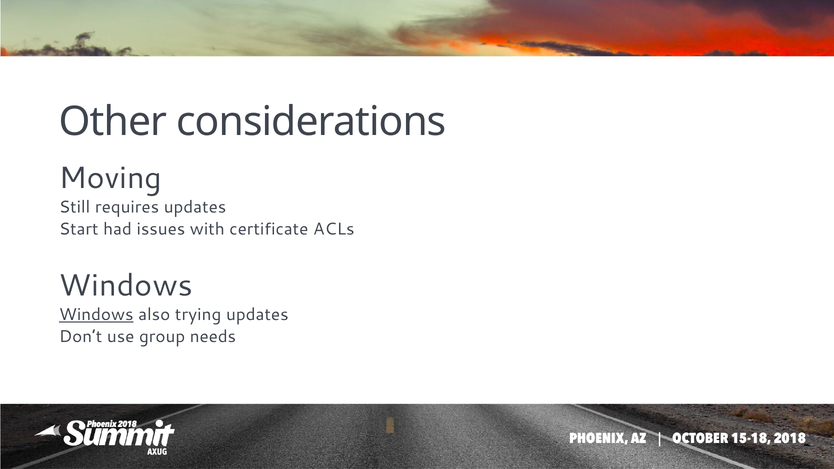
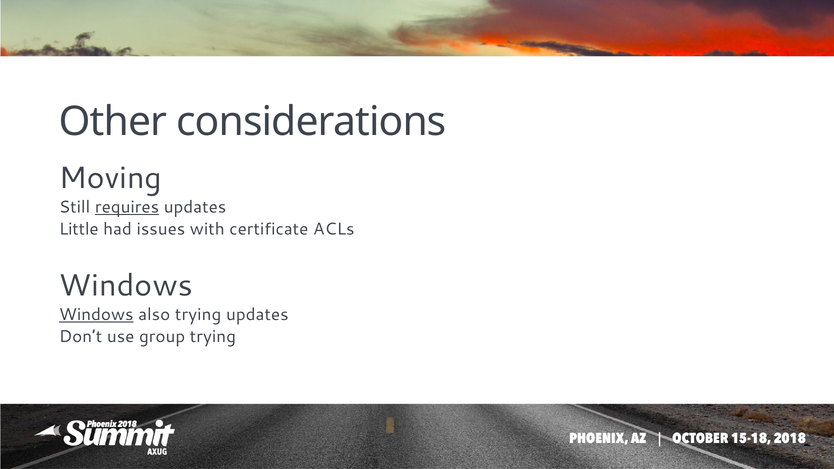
requires underline: none -> present
Start: Start -> Little
group needs: needs -> trying
